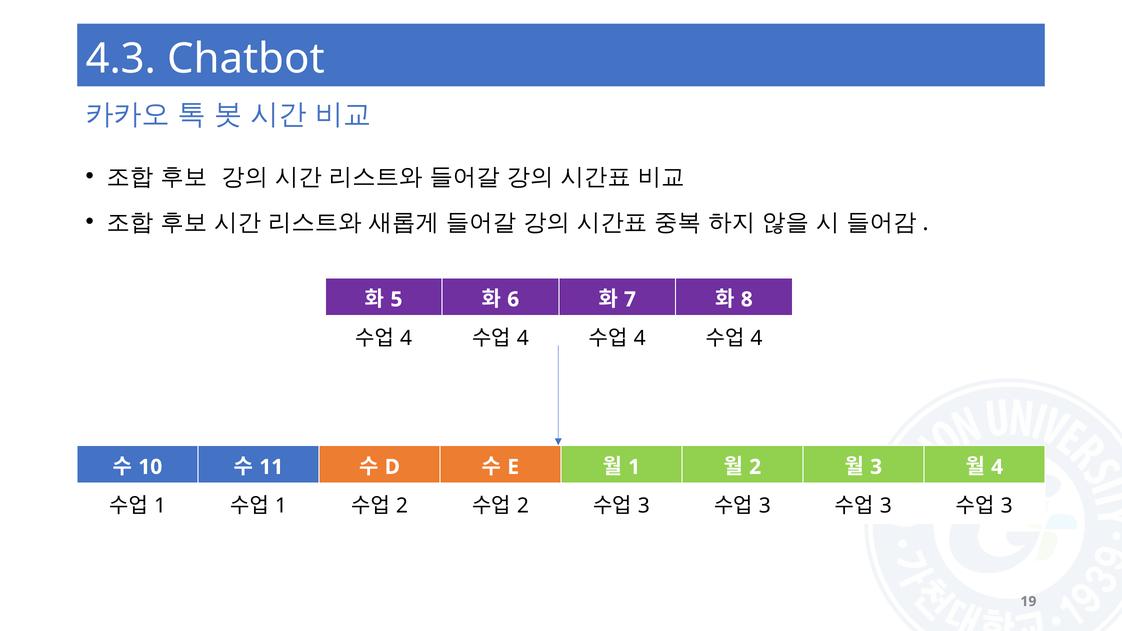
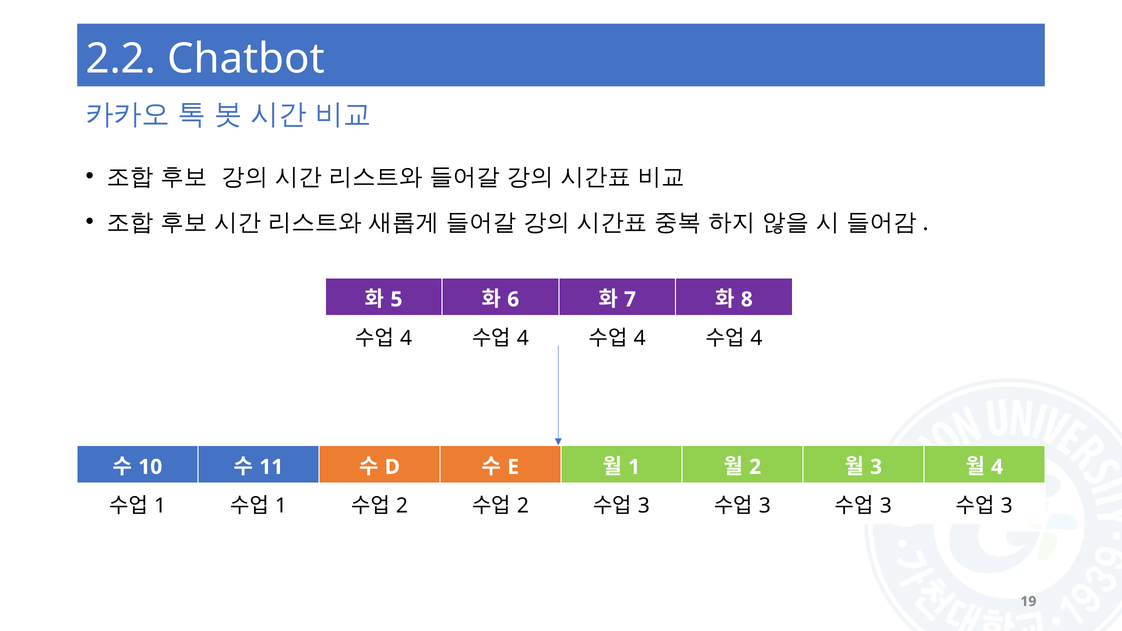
4.3: 4.3 -> 2.2
